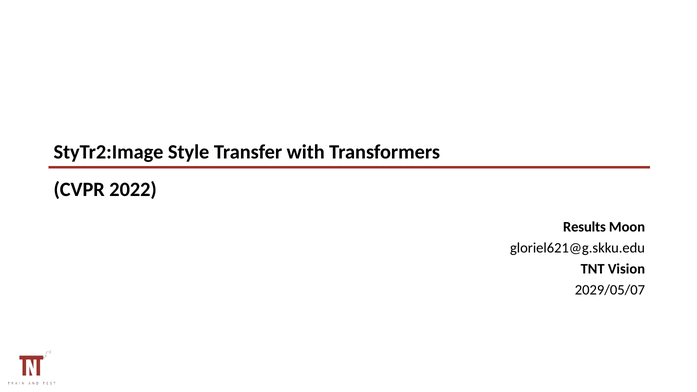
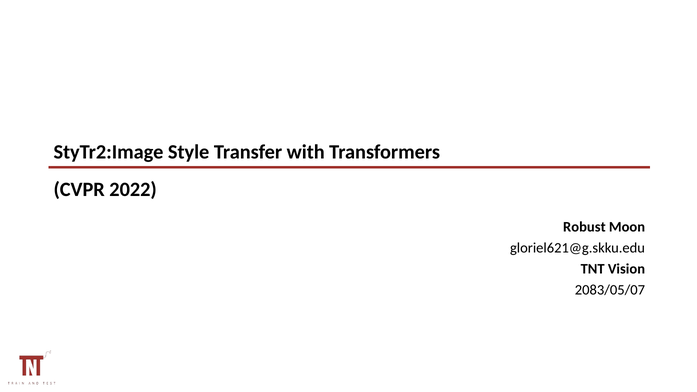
Results: Results -> Robust
2029/05/07: 2029/05/07 -> 2083/05/07
